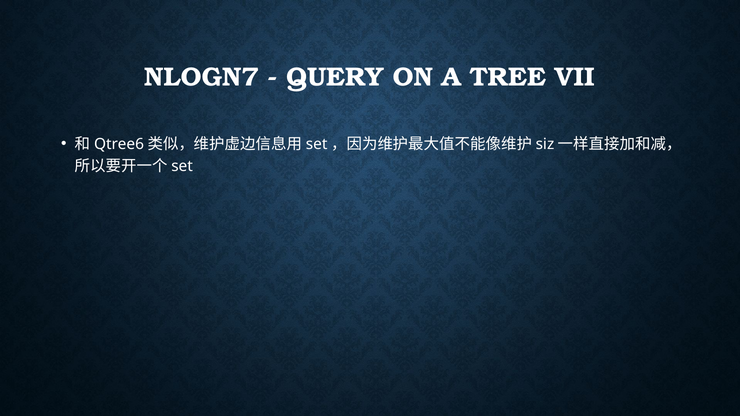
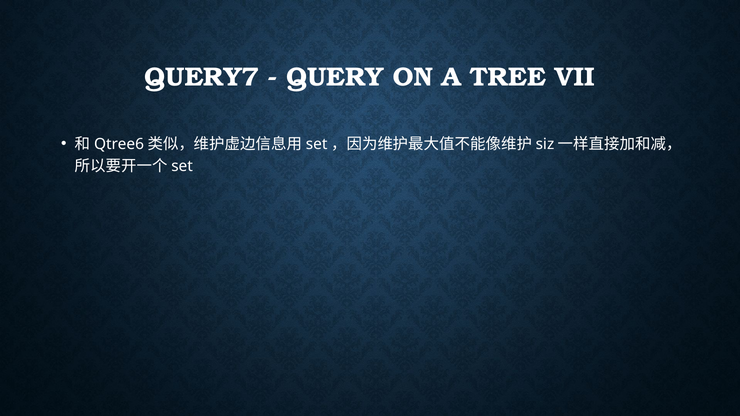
NLOGN7: NLOGN7 -> QUERY7
